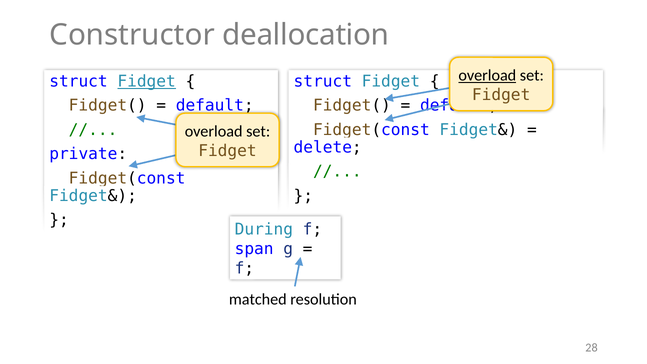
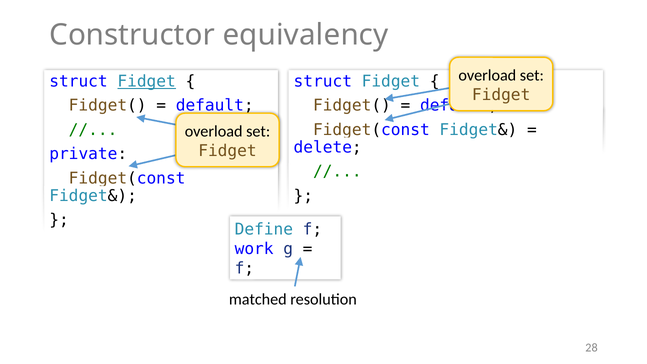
deallocation: deallocation -> equivalency
overload at (487, 75) underline: present -> none
During: During -> Define
span: span -> work
